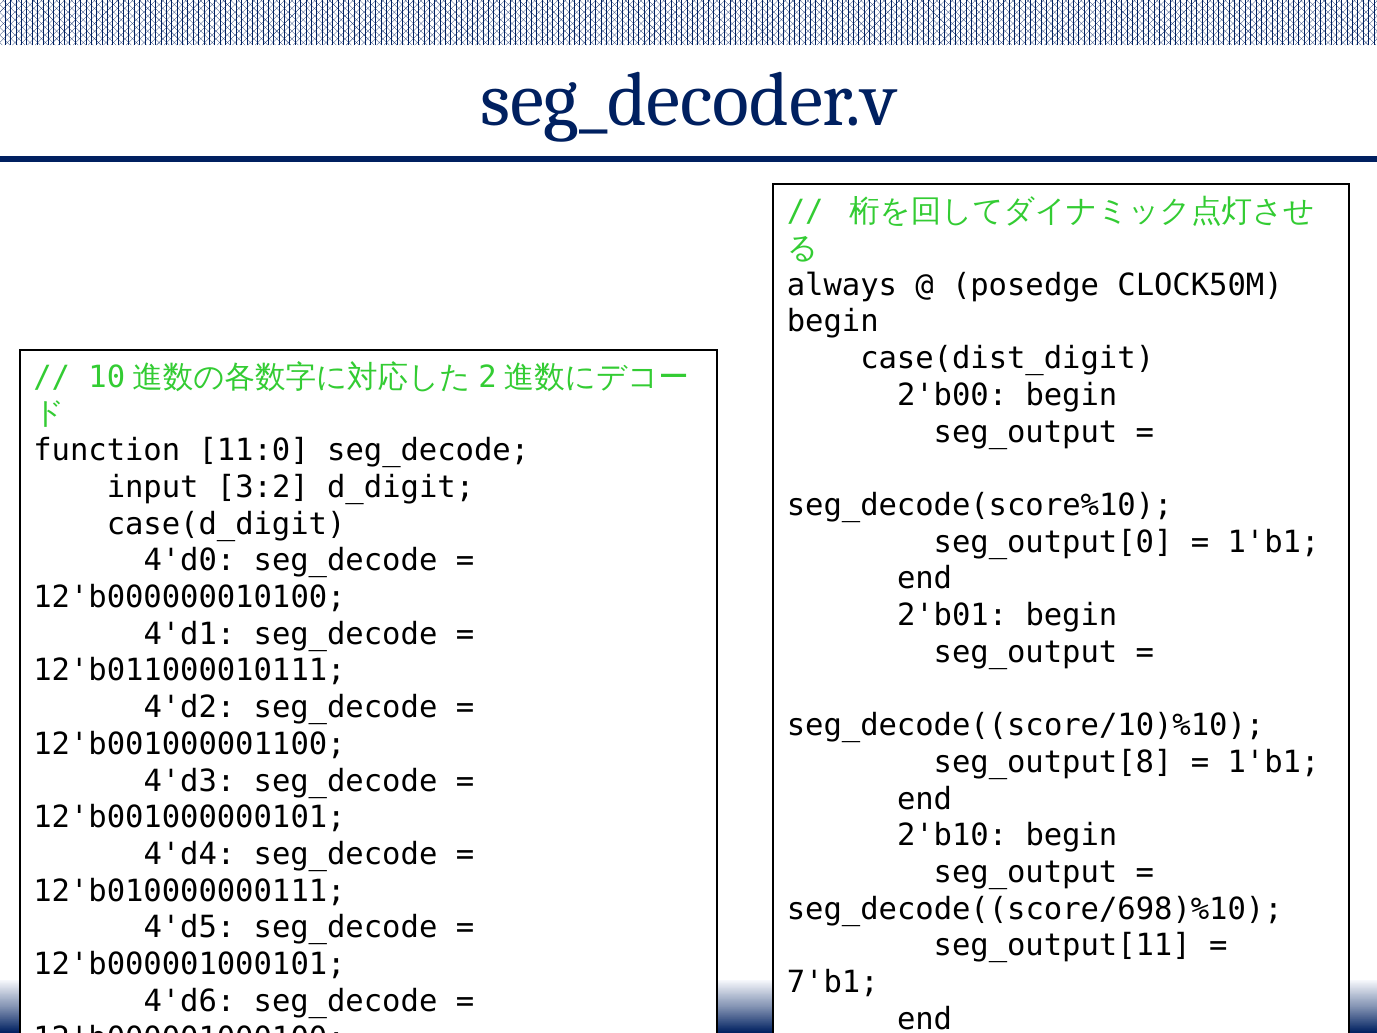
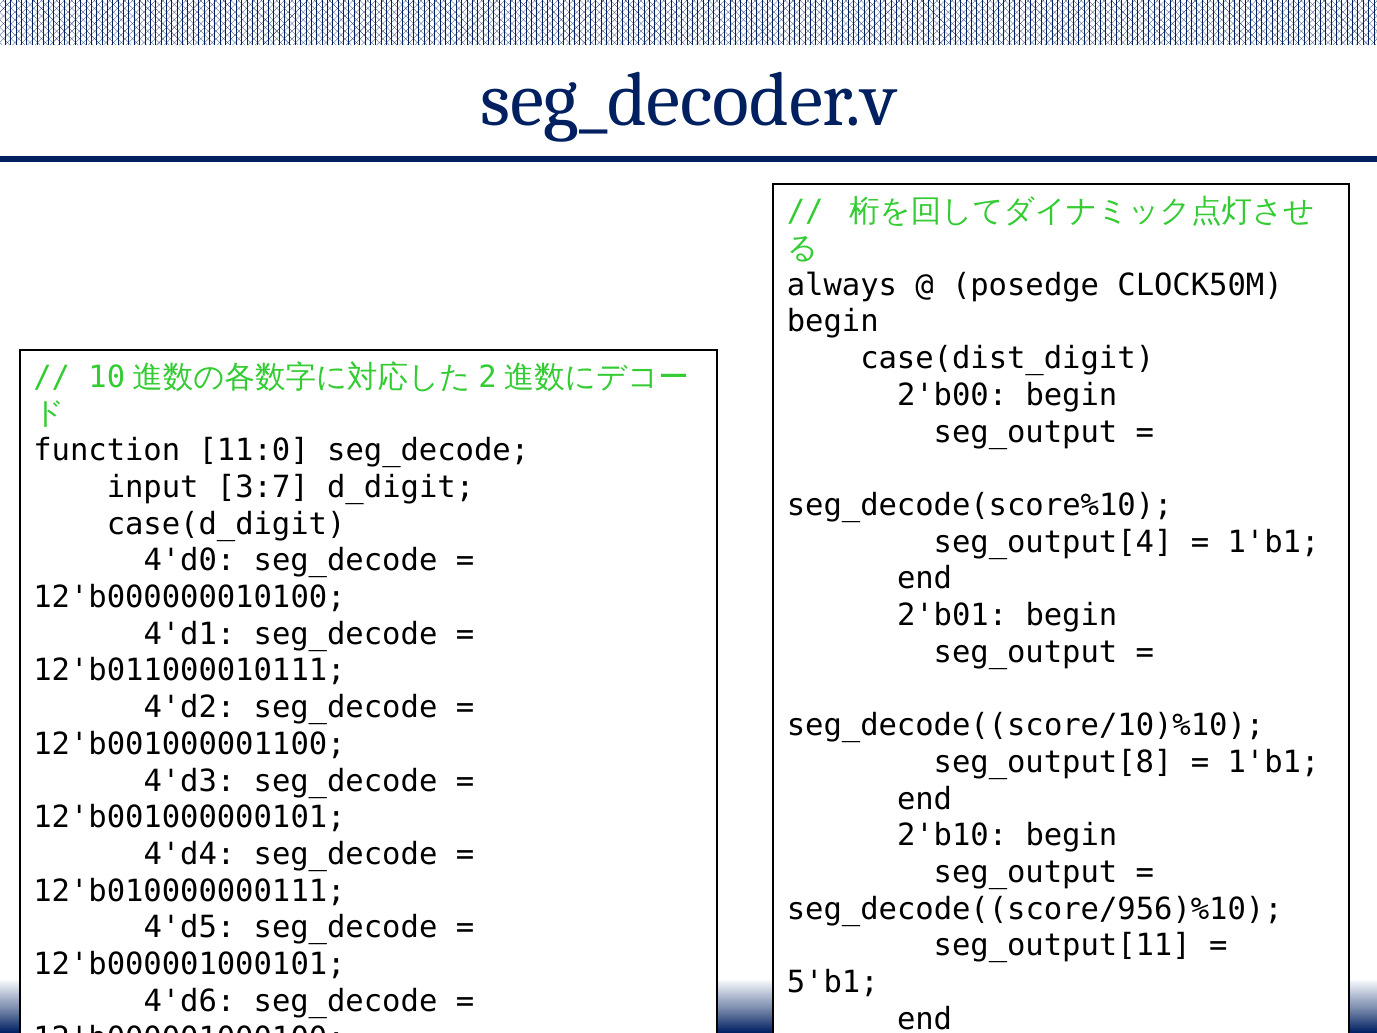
3:2: 3:2 -> 3:7
seg_output[0: seg_output[0 -> seg_output[4
seg_decode((score/698)%10: seg_decode((score/698)%10 -> seg_decode((score/956)%10
7'b1: 7'b1 -> 5'b1
